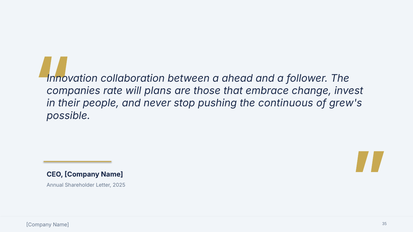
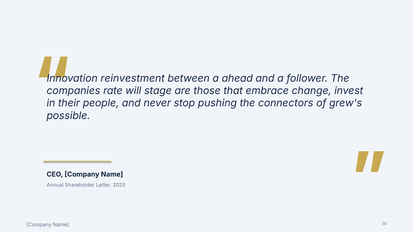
collaboration: collaboration -> reinvestment
plans: plans -> stage
continuous: continuous -> connectors
